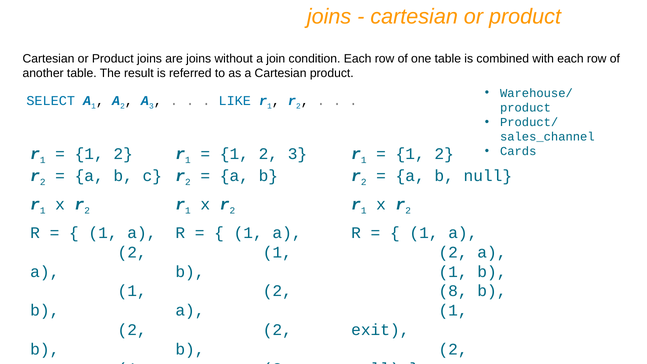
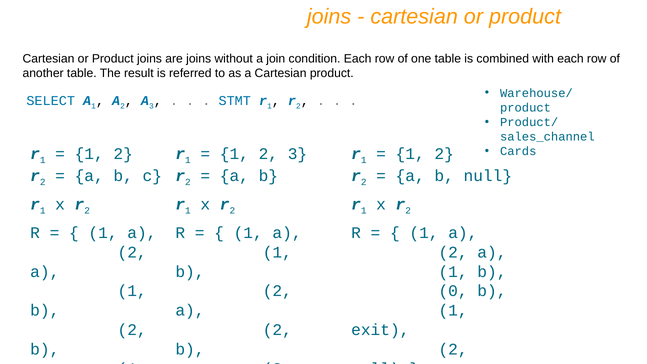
LIKE: LIKE -> STMT
8: 8 -> 0
